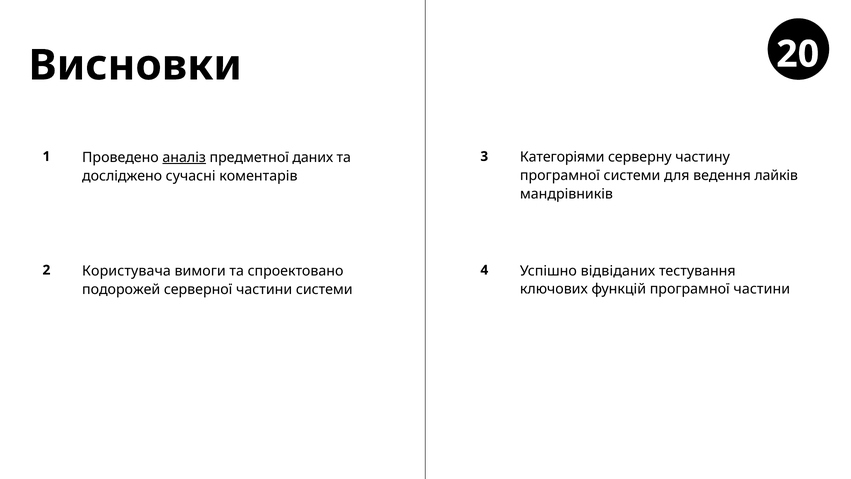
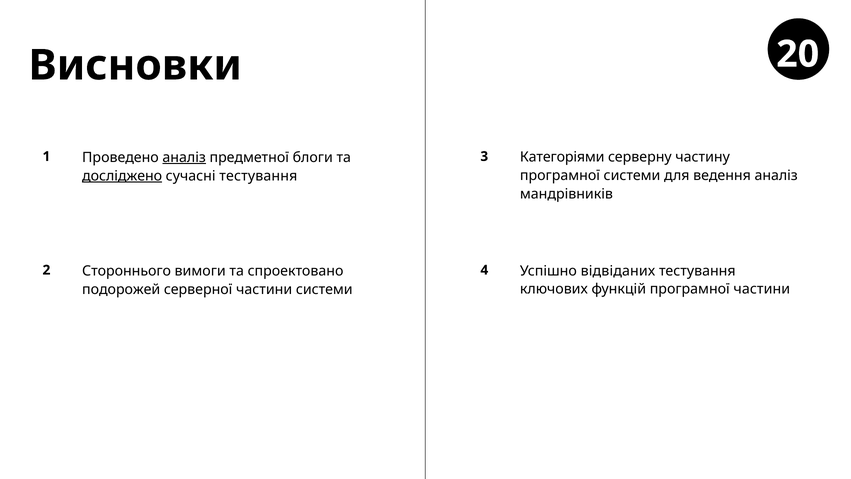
даних: даних -> блоги
ведення лайків: лайків -> аналіз
досліджено underline: none -> present
сучасні коментарів: коментарів -> тестування
Користувача: Користувача -> Стороннього
